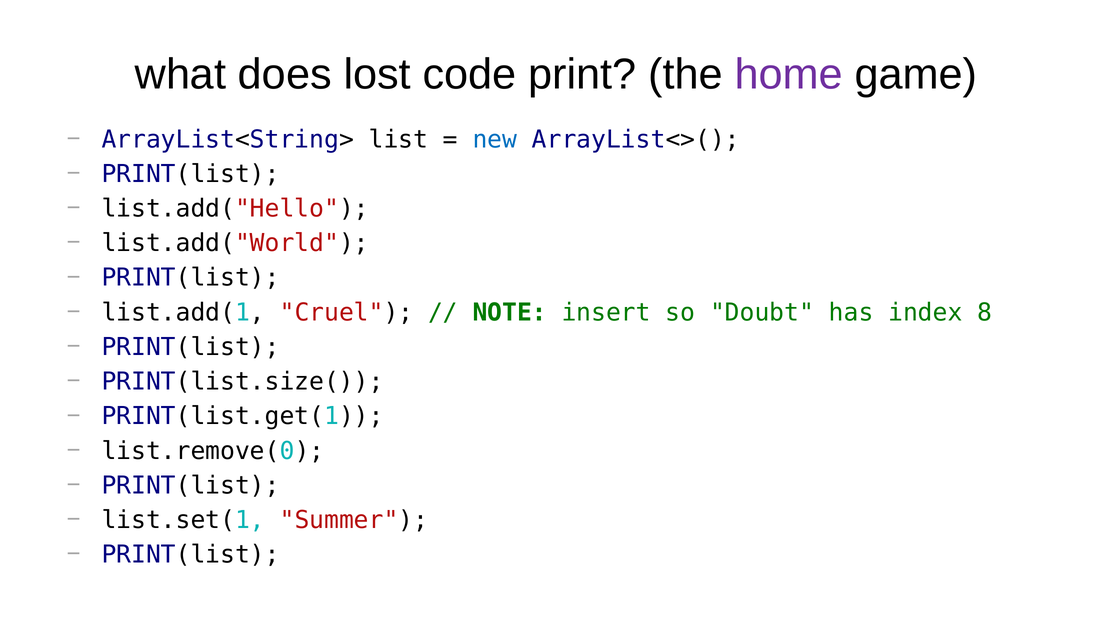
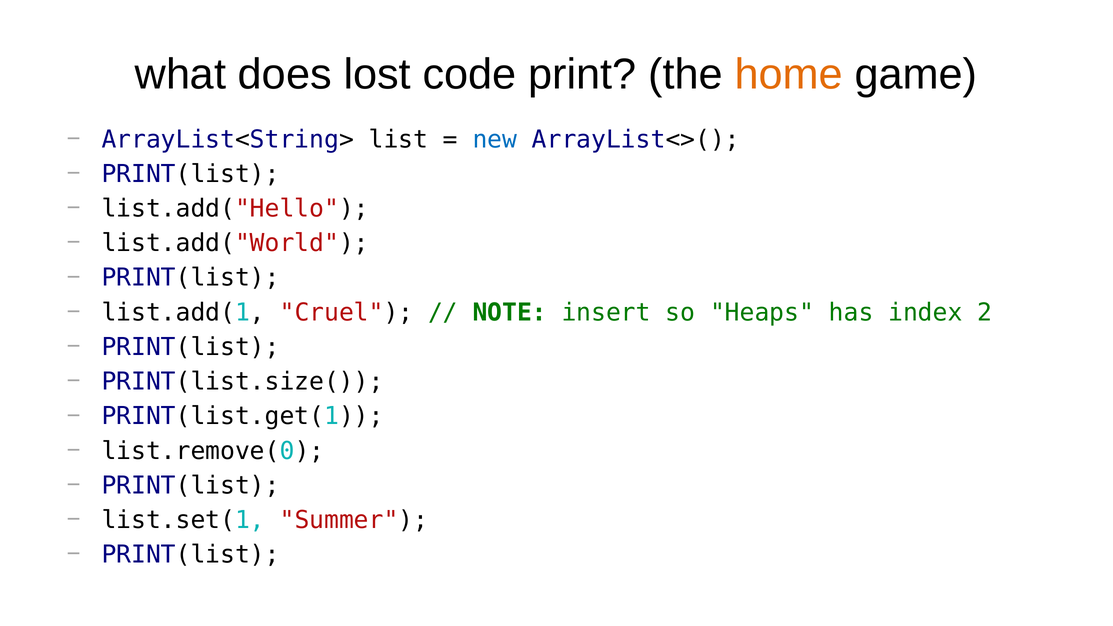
home colour: purple -> orange
Doubt: Doubt -> Heaps
8: 8 -> 2
